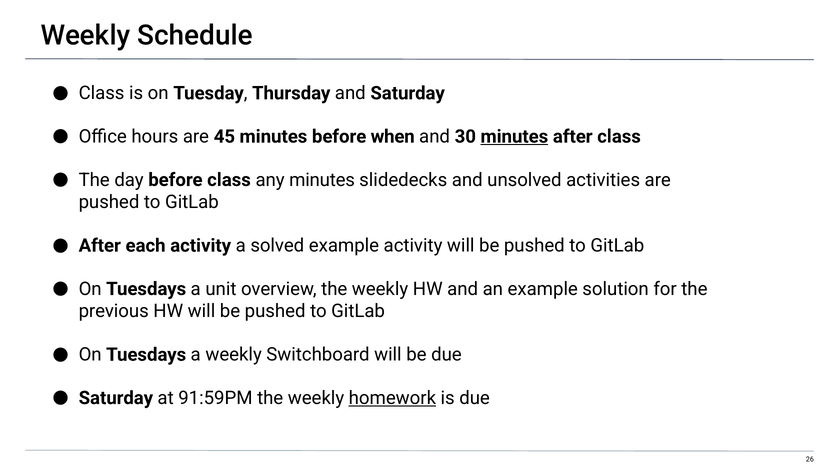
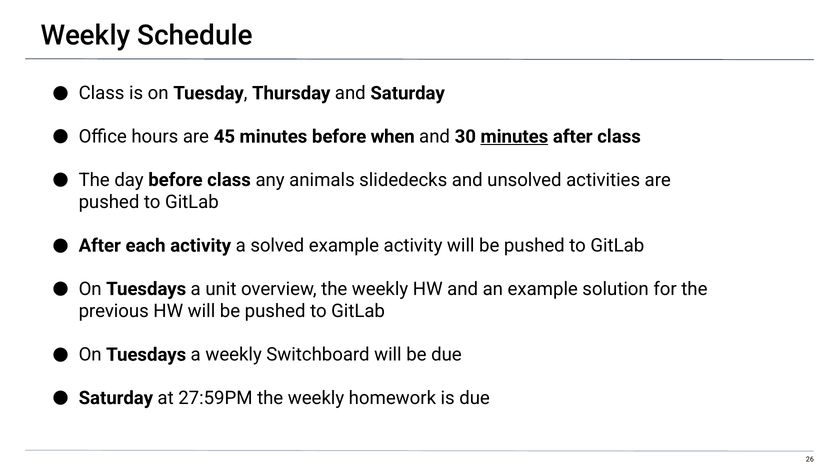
any minutes: minutes -> animals
91:59PM: 91:59PM -> 27:59PM
homework underline: present -> none
